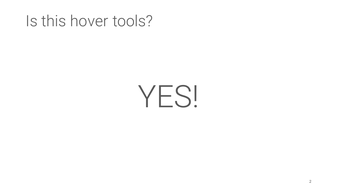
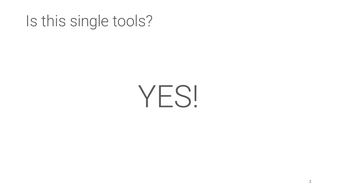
hover: hover -> single
